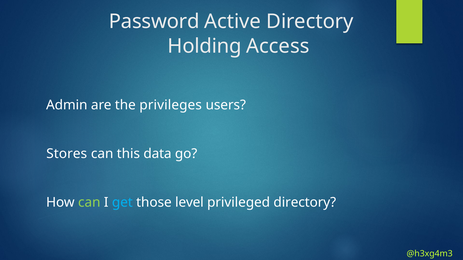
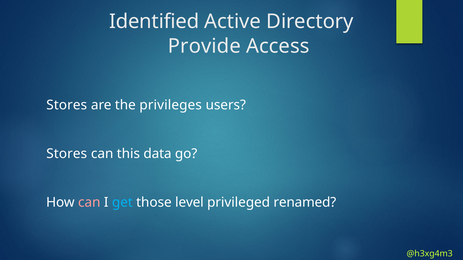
Password: Password -> Identified
Holding: Holding -> Provide
Admin at (67, 105): Admin -> Stores
can at (89, 203) colour: light green -> pink
privileged directory: directory -> renamed
